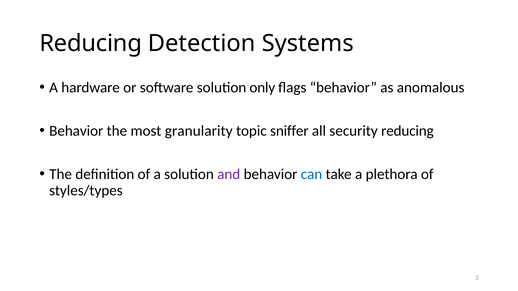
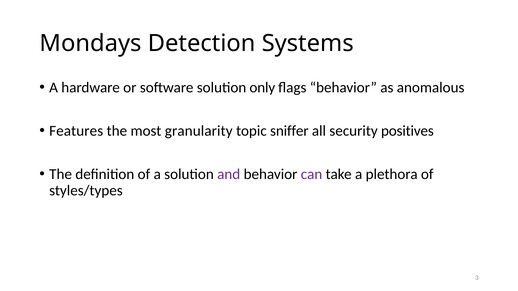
Reducing at (91, 44): Reducing -> Mondays
Behavior at (76, 131): Behavior -> Features
security reducing: reducing -> positives
can colour: blue -> purple
